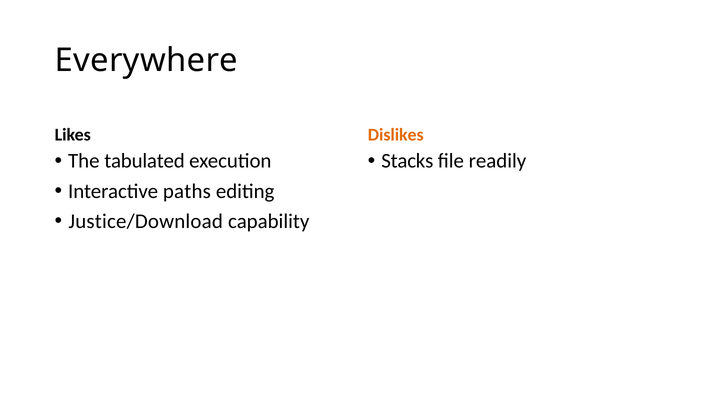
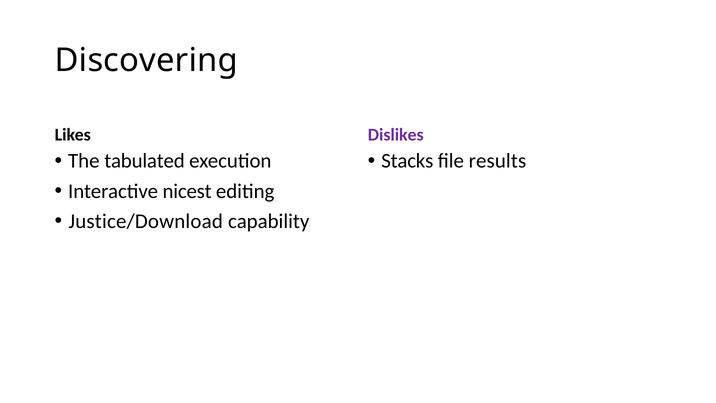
Everywhere: Everywhere -> Discovering
Dislikes colour: orange -> purple
readily: readily -> results
paths: paths -> nicest
